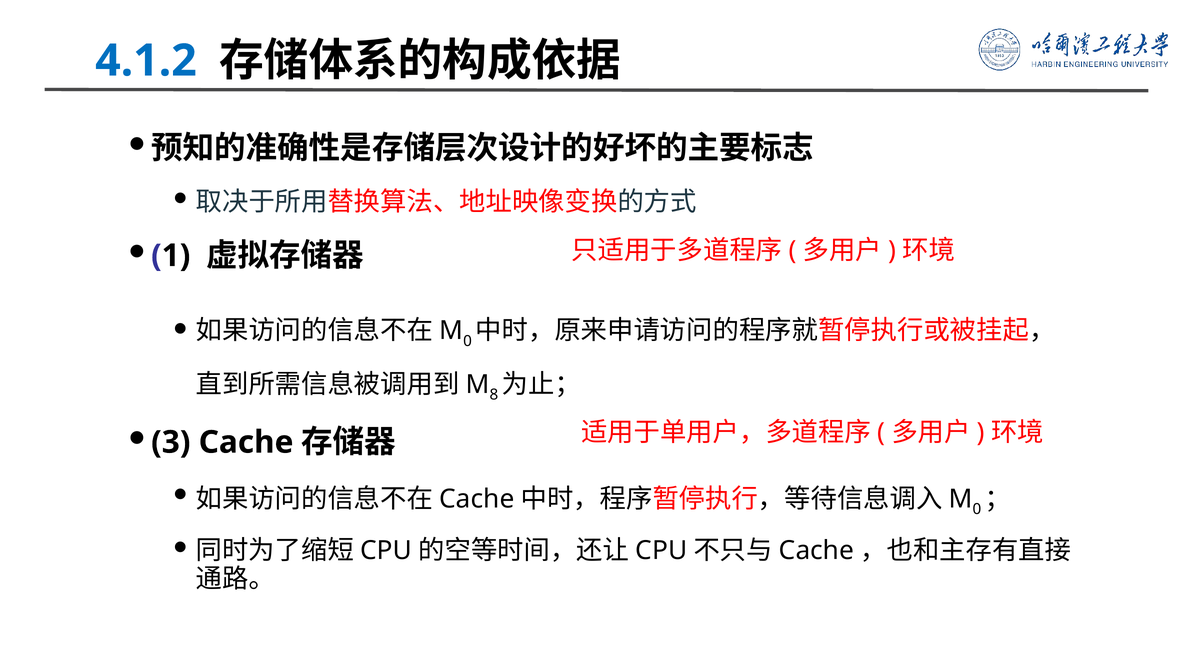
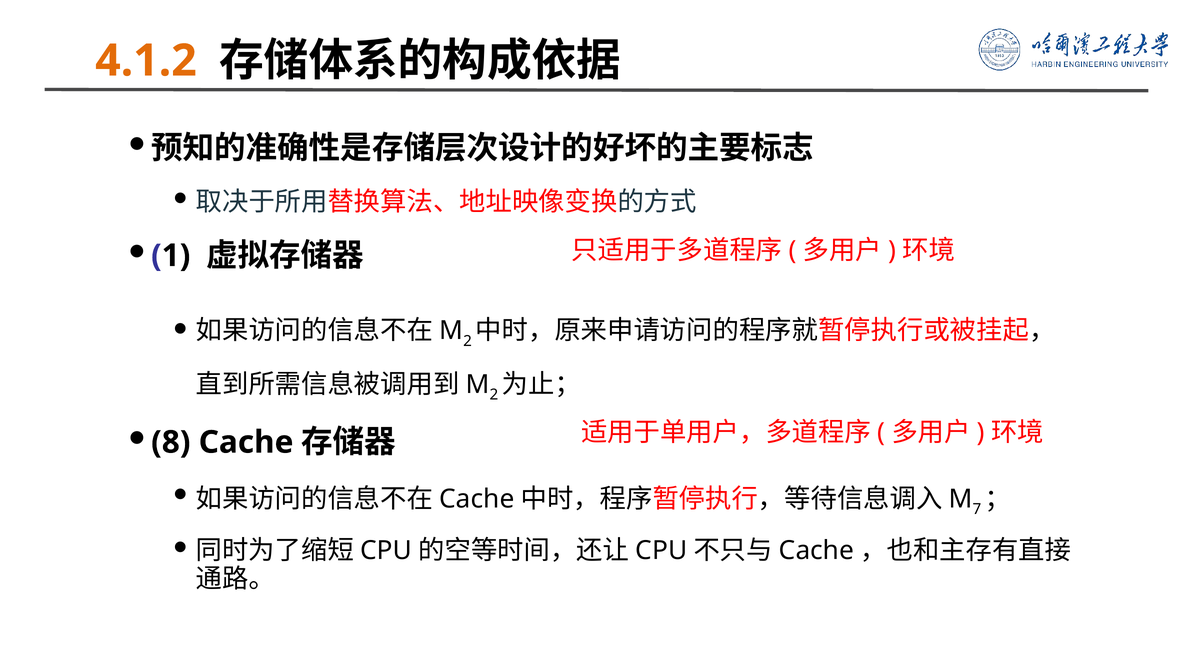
4.1.2 colour: blue -> orange
0 at (468, 341): 0 -> 2
8 at (494, 395): 8 -> 2
3: 3 -> 8
0 at (977, 509): 0 -> 7
